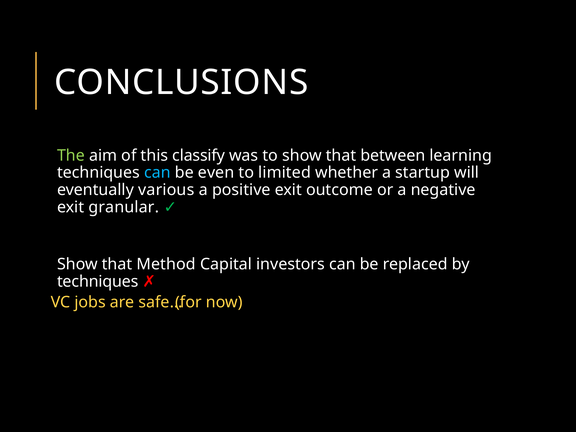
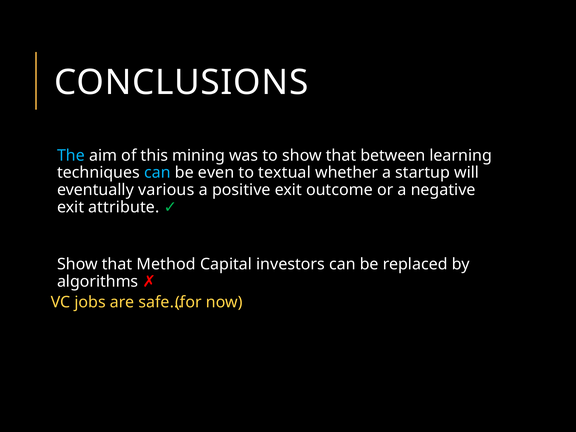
The colour: light green -> light blue
classify: classify -> mining
limited: limited -> textual
granular: granular -> attribute
techniques at (98, 282): techniques -> algorithms
